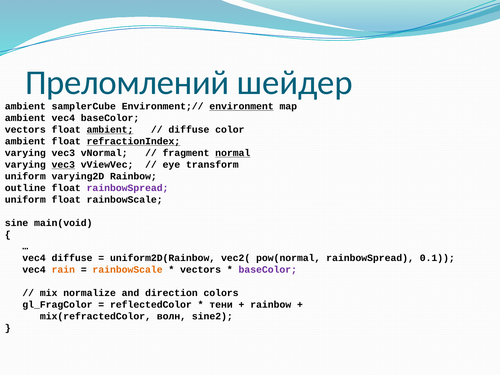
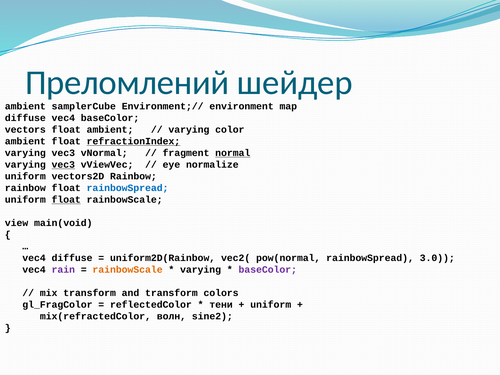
environment underline: present -> none
ambient at (25, 118): ambient -> diffuse
ambient at (110, 130) underline: present -> none
diffuse at (189, 130): diffuse -> varying
transform: transform -> normalize
varying2D: varying2D -> vectors2D
outline at (25, 188): outline -> rainbow
rainbowSpread at (128, 188) colour: purple -> blue
float at (66, 200) underline: none -> present
sine: sine -> view
0.1: 0.1 -> 3.0
rain colour: orange -> purple
vectors at (201, 270): vectors -> varying
mix normalize: normalize -> transform
and direction: direction -> transform
rainbow at (271, 305): rainbow -> uniform
